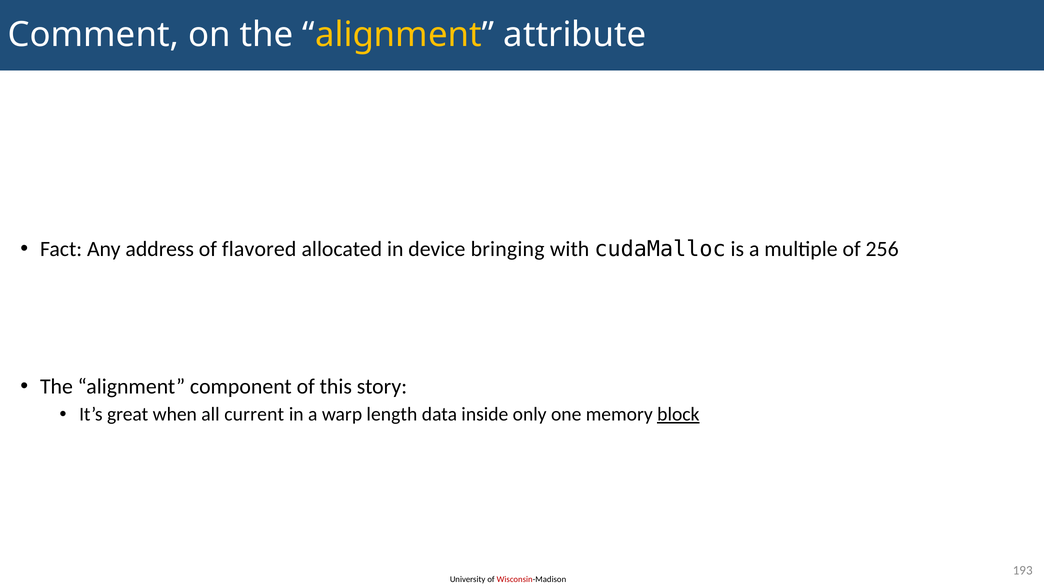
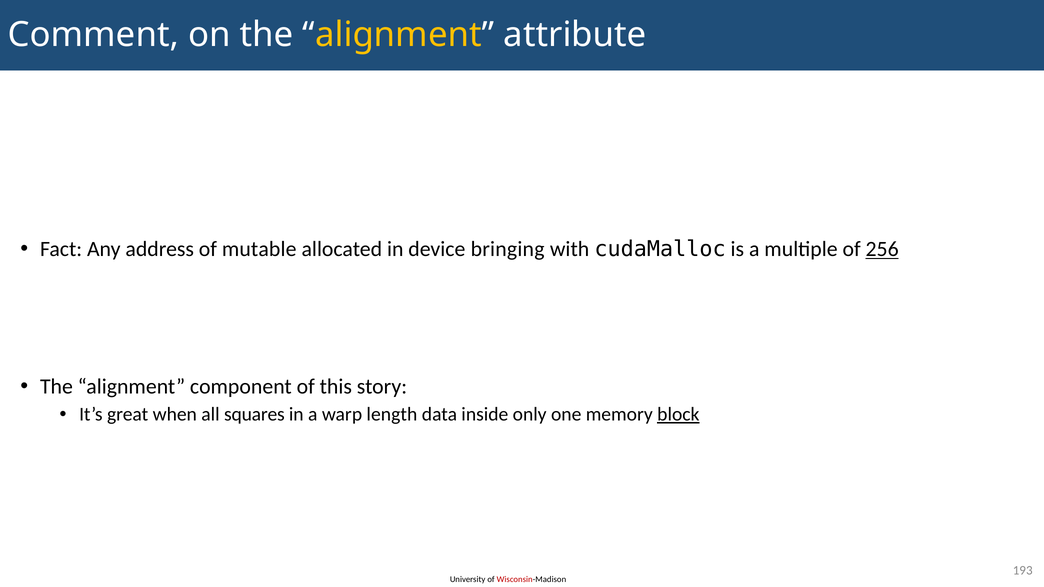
flavored: flavored -> mutable
256 underline: none -> present
current: current -> squares
